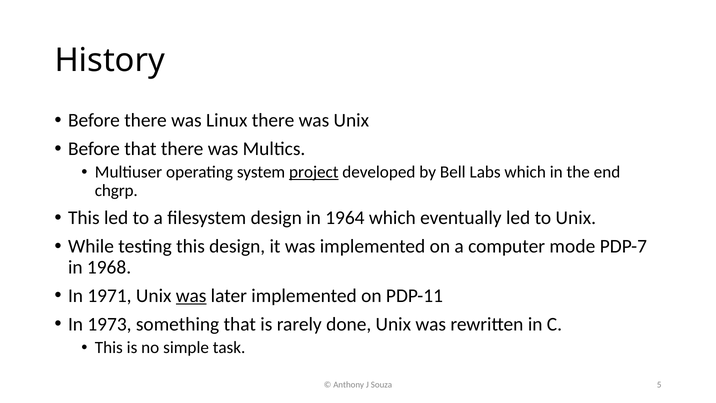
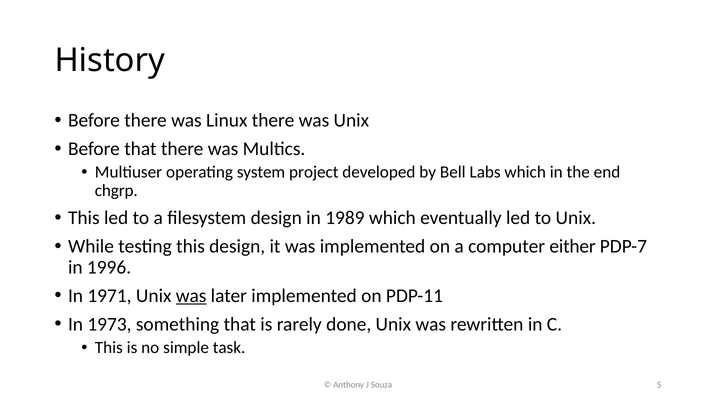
project underline: present -> none
1964: 1964 -> 1989
mode: mode -> either
1968: 1968 -> 1996
